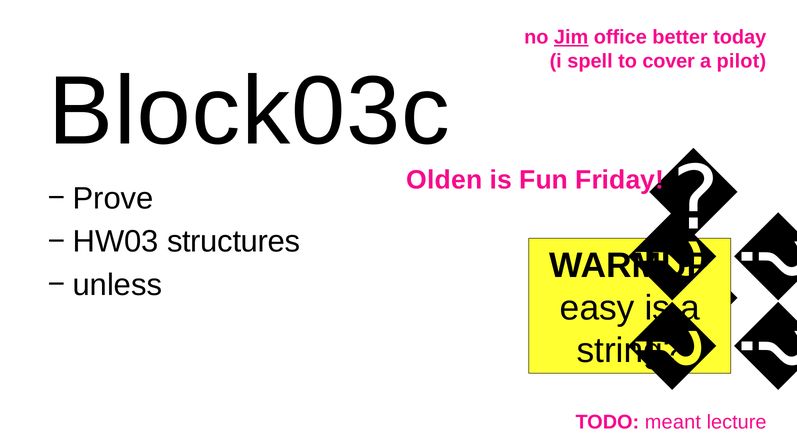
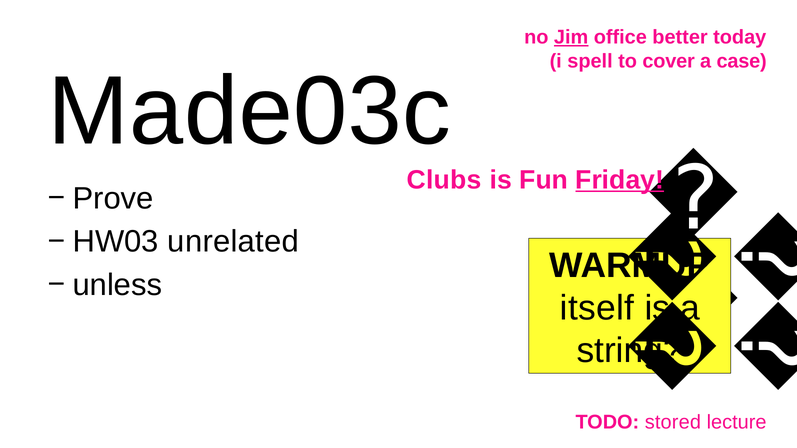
pilot: pilot -> case
Block03c: Block03c -> Made03c
Olden: Olden -> Clubs
Friday underline: none -> present
structures: structures -> unrelated
easy: easy -> itself
meant: meant -> stored
